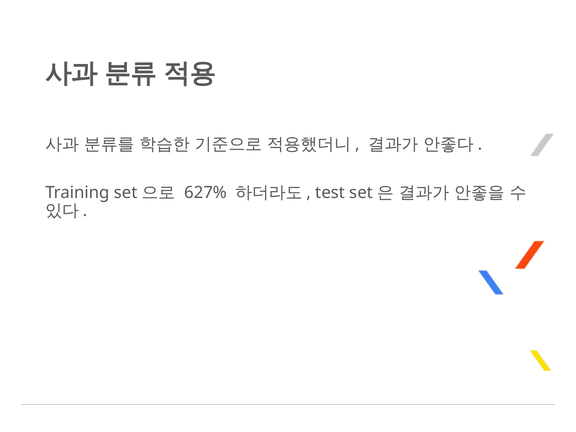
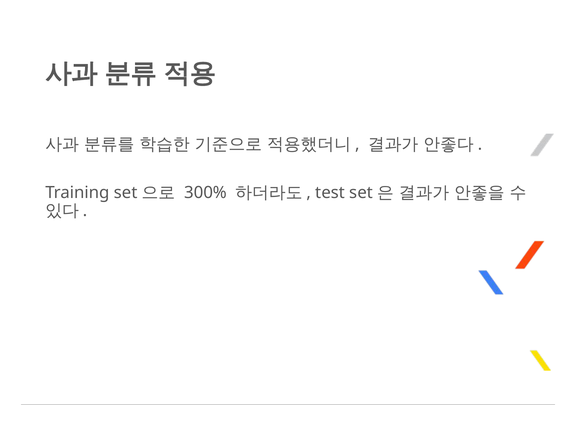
627%: 627% -> 300%
